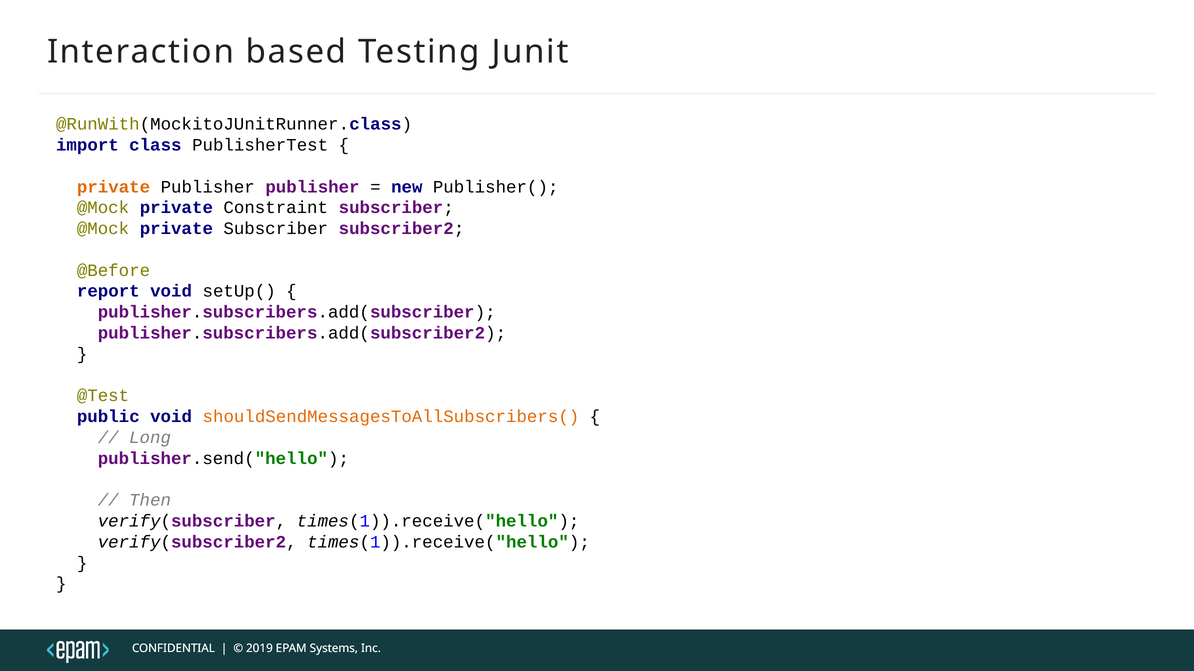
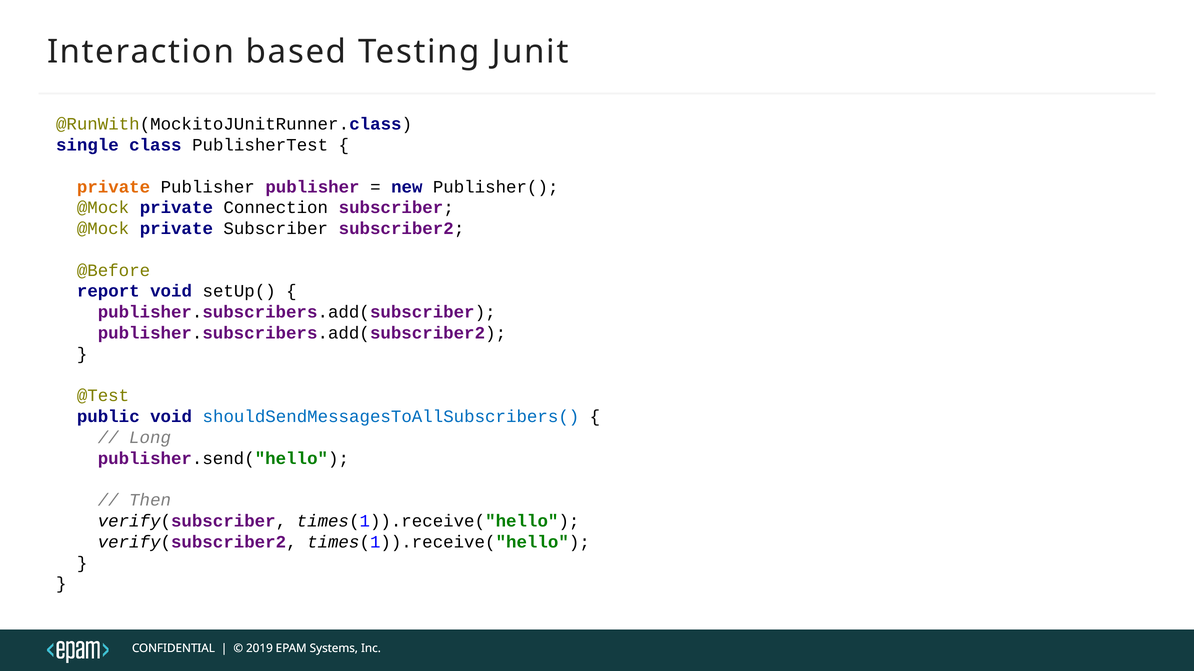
import: import -> single
Constraint: Constraint -> Connection
shouldSendMessagesToAllSubscribers( colour: orange -> blue
